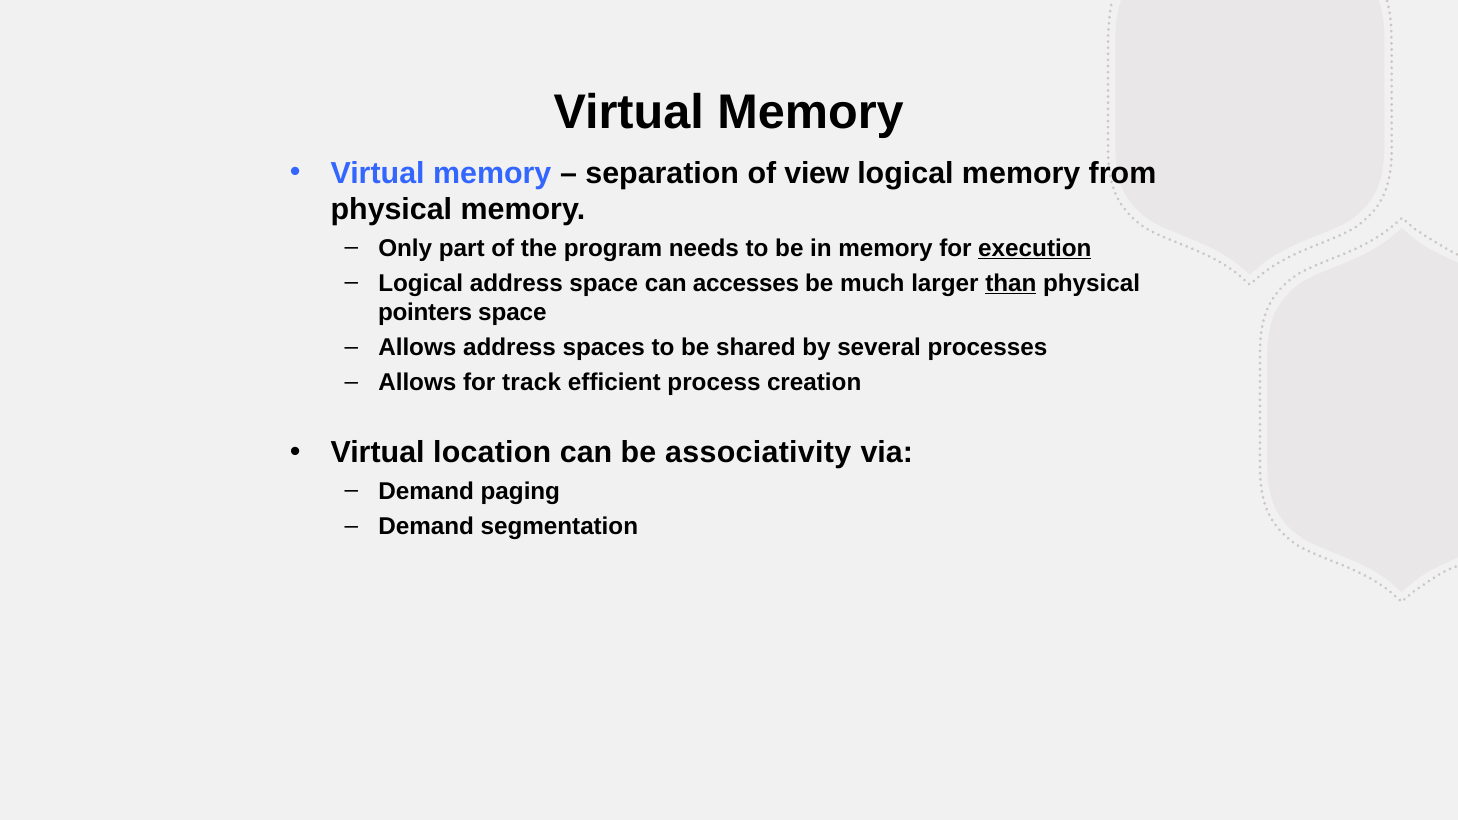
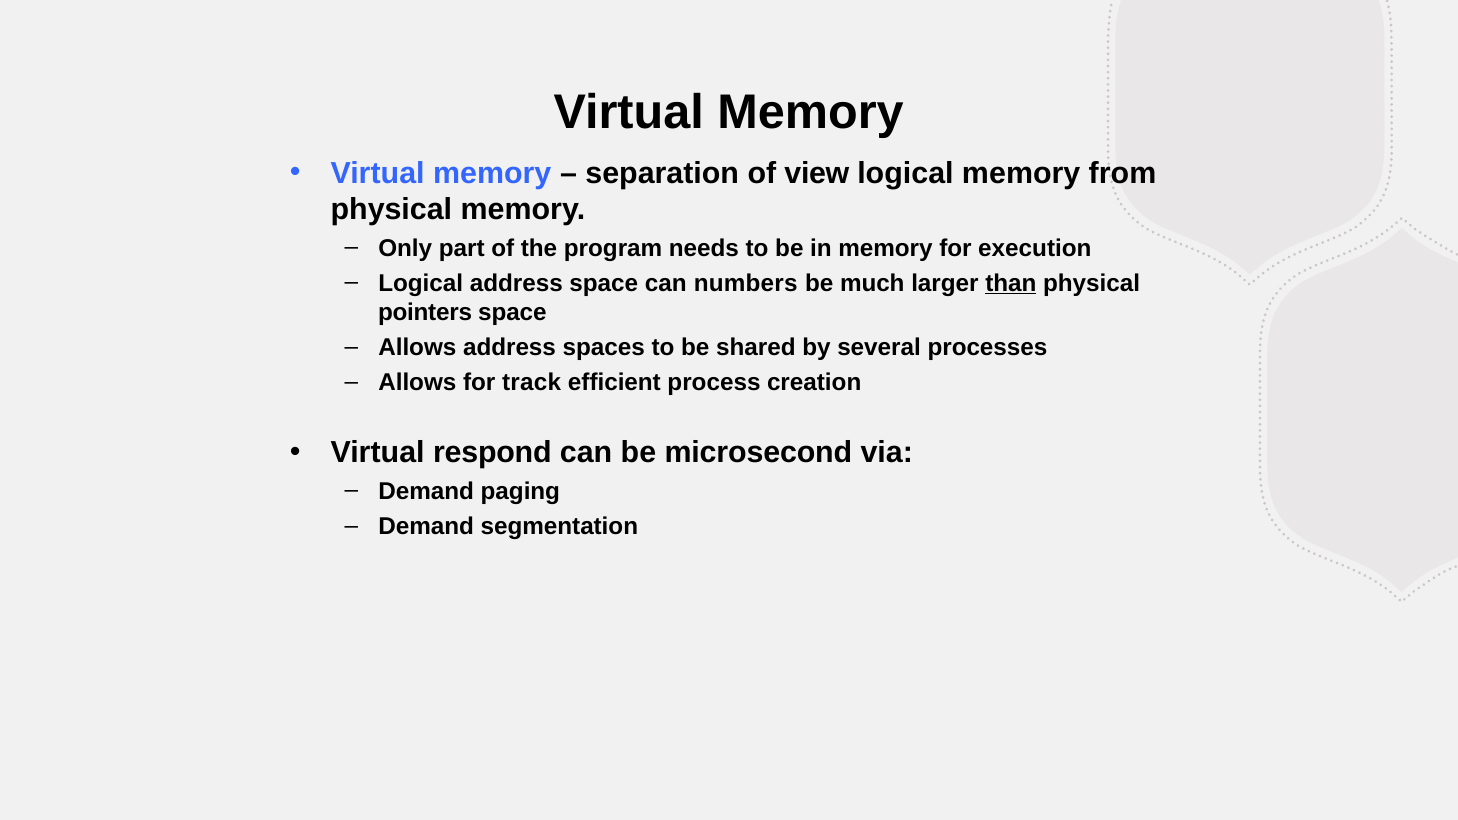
execution underline: present -> none
accesses: accesses -> numbers
location: location -> respond
associativity: associativity -> microsecond
